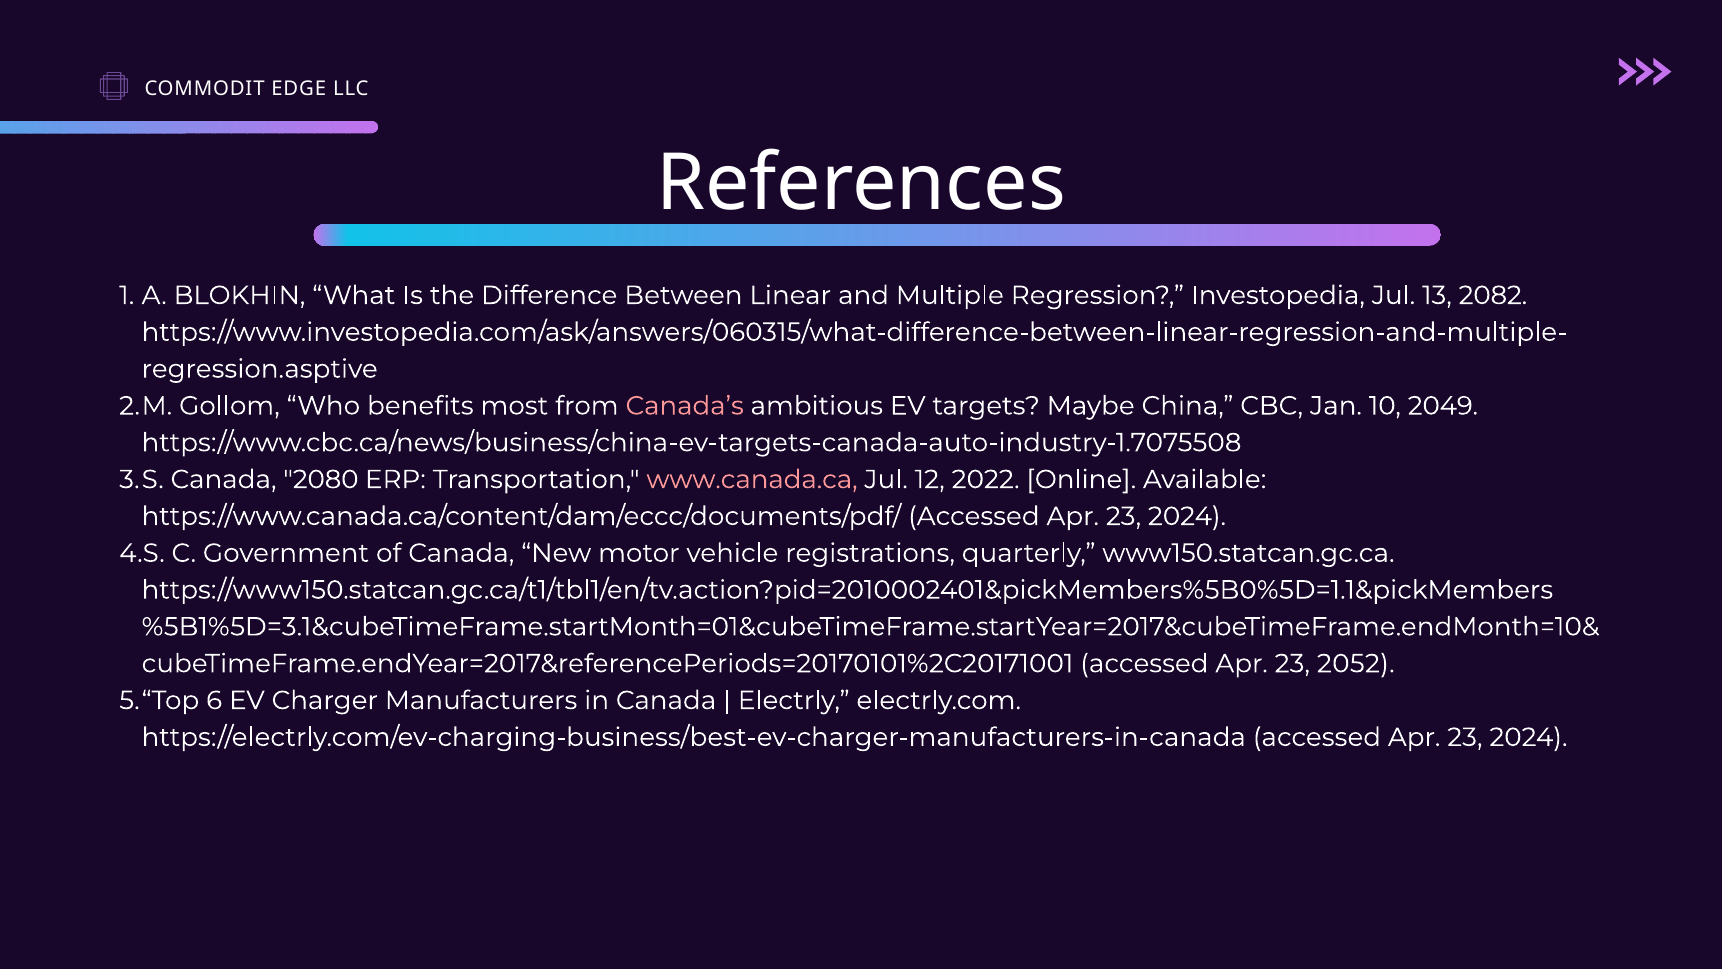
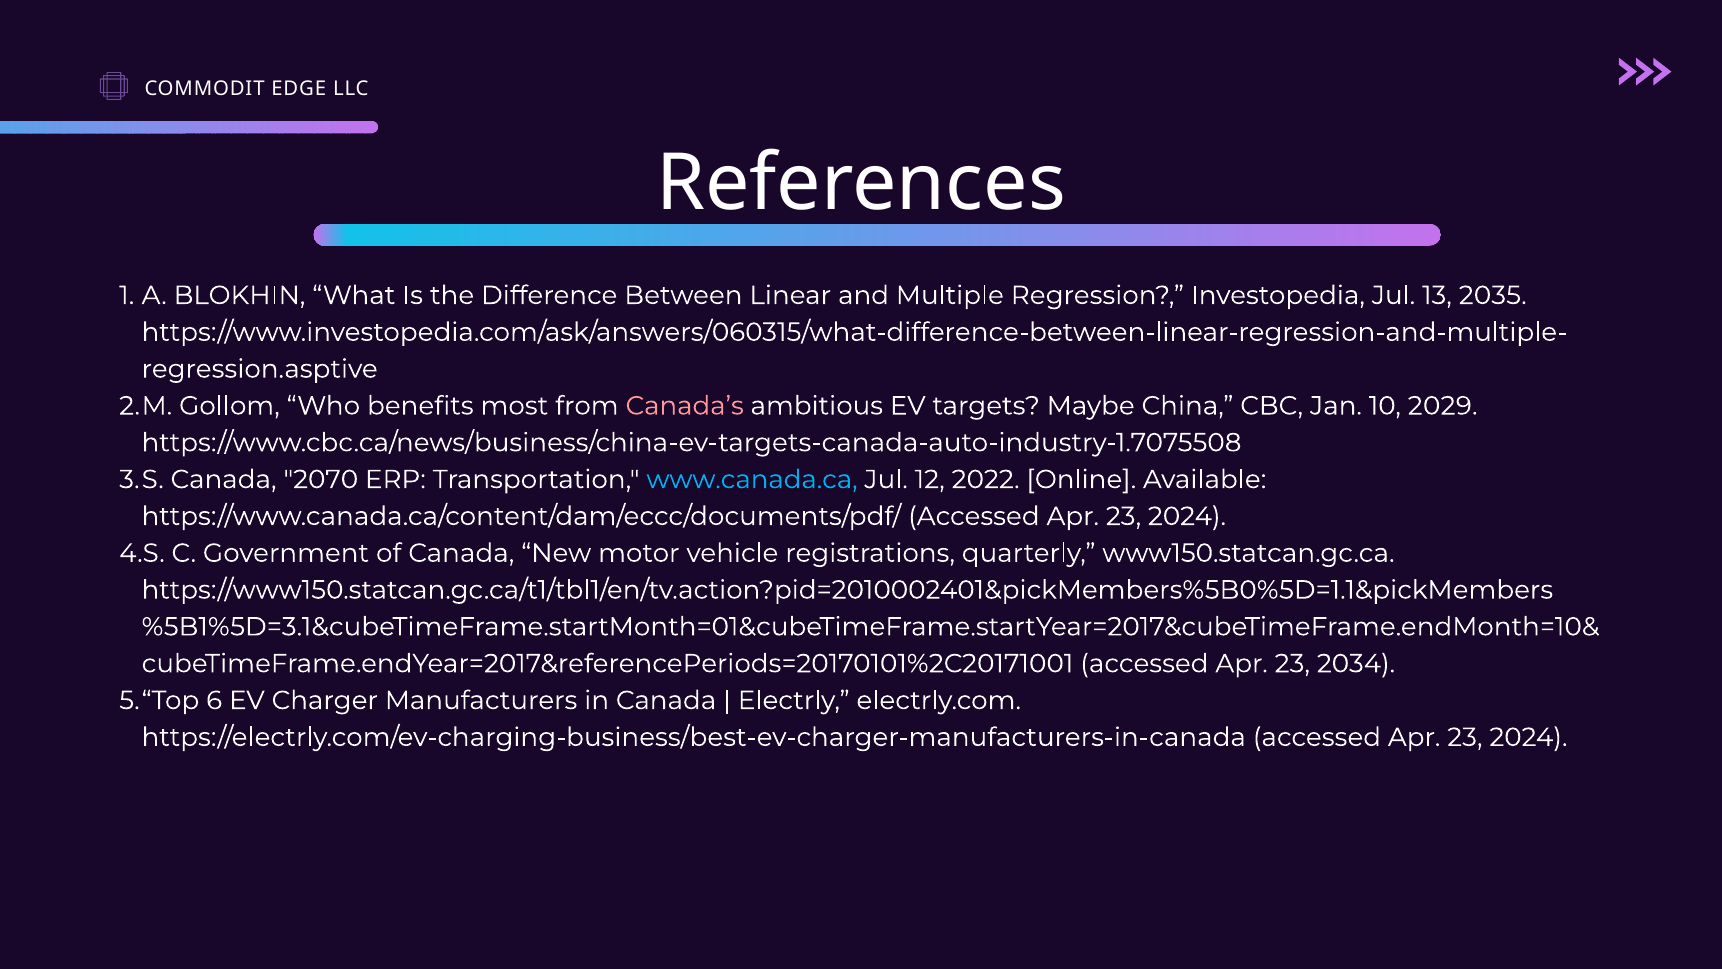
2082: 2082 -> 2035
2049: 2049 -> 2029
2080: 2080 -> 2070
www.canada.ca colour: pink -> light blue
2052: 2052 -> 2034
